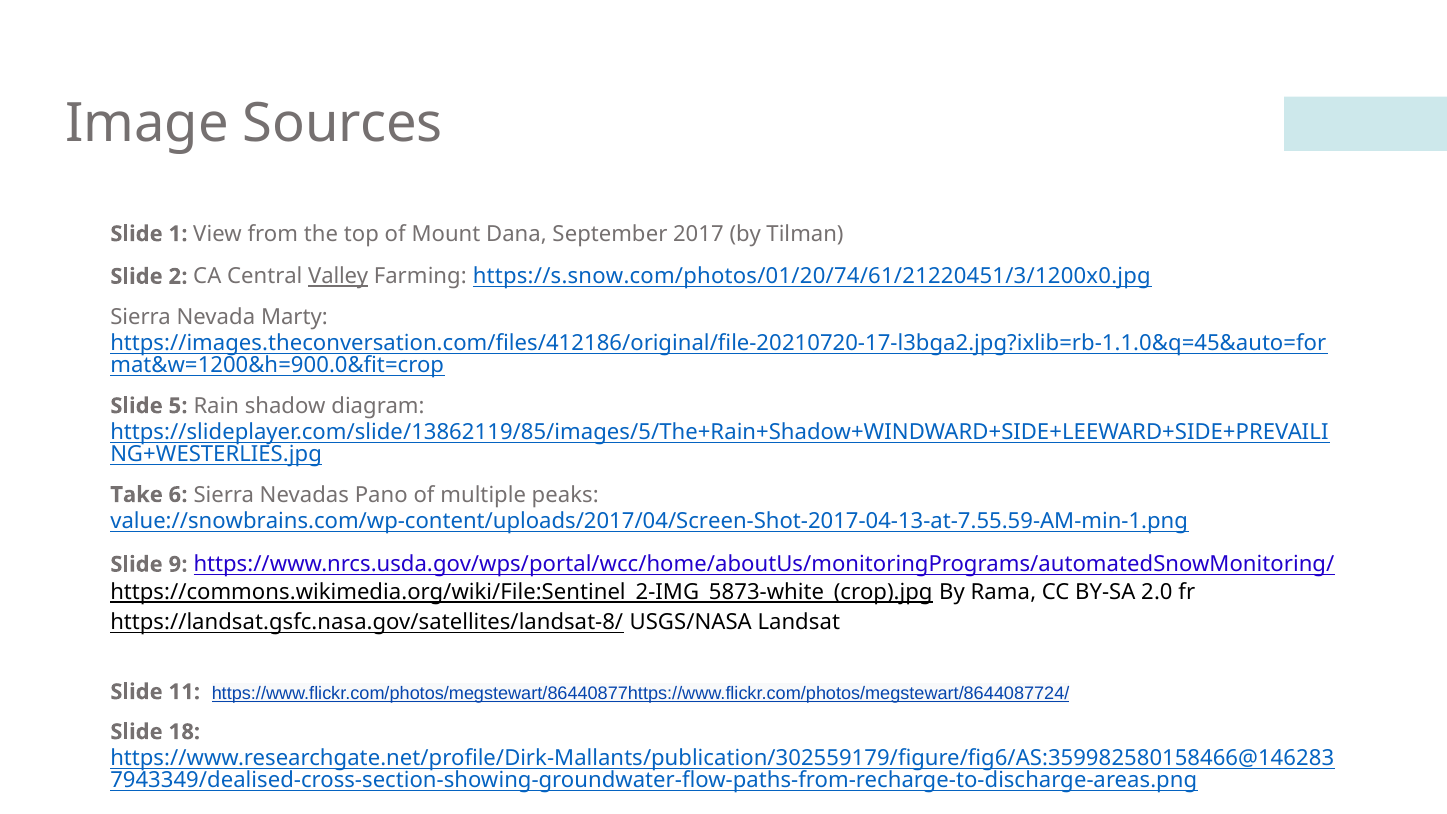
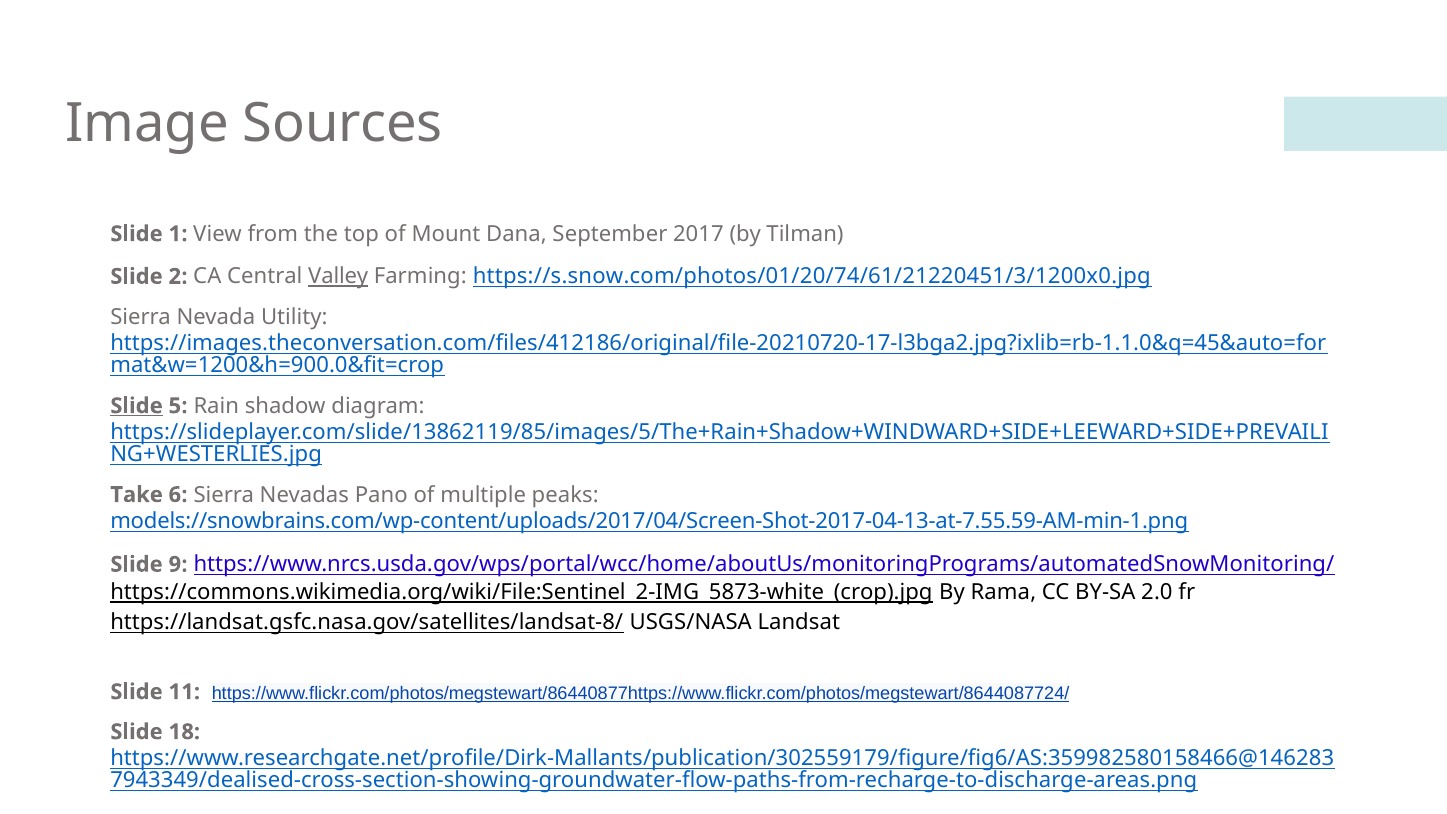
Marty: Marty -> Utility
Slide at (137, 406) underline: none -> present
value://snowbrains.com/wp-content/uploads/2017/04/Screen-Shot-2017-04-13-at-7.55.59-AM-min-1.png: value://snowbrains.com/wp-content/uploads/2017/04/Screen-Shot-2017-04-13-at-7.55.59-AM-min-1.png -> models://snowbrains.com/wp-content/uploads/2017/04/Screen-Shot-2017-04-13-at-7.55.59-AM-min-1.png
